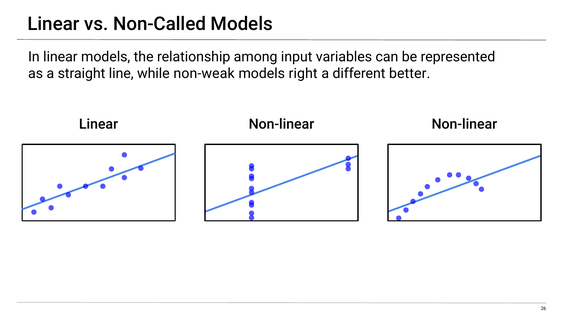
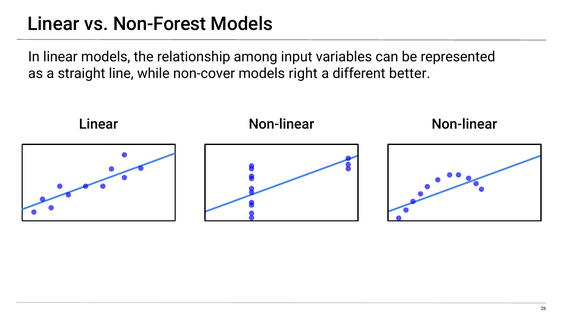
Non-Called: Non-Called -> Non-Forest
non-weak: non-weak -> non-cover
